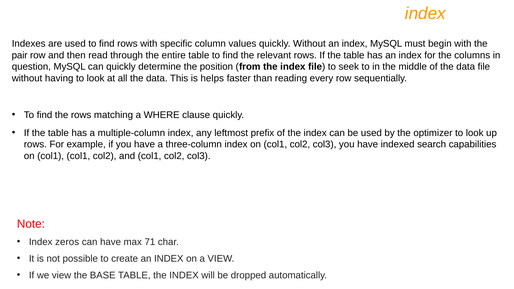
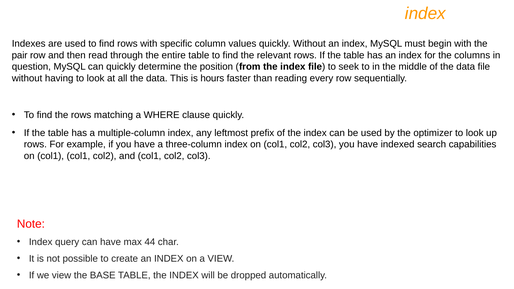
helps: helps -> hours
zeros: zeros -> query
71: 71 -> 44
